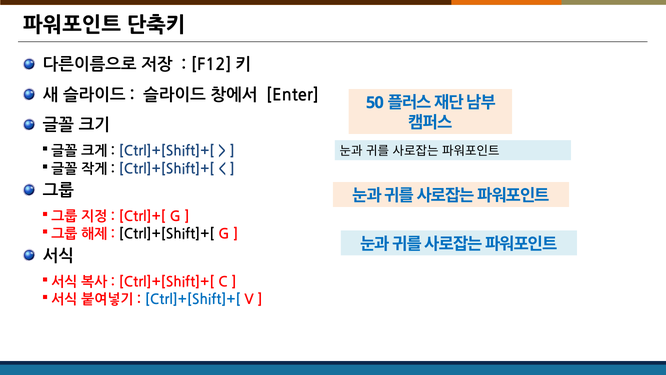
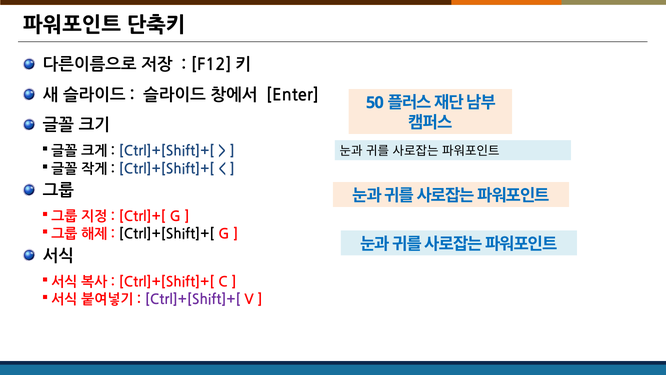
Ctrl]+[Shift]+[ at (193, 299) colour: blue -> purple
